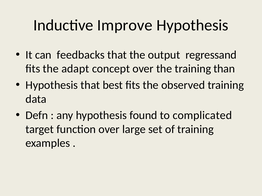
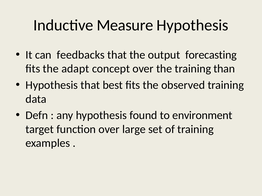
Improve: Improve -> Measure
regressand: regressand -> forecasting
complicated: complicated -> environment
